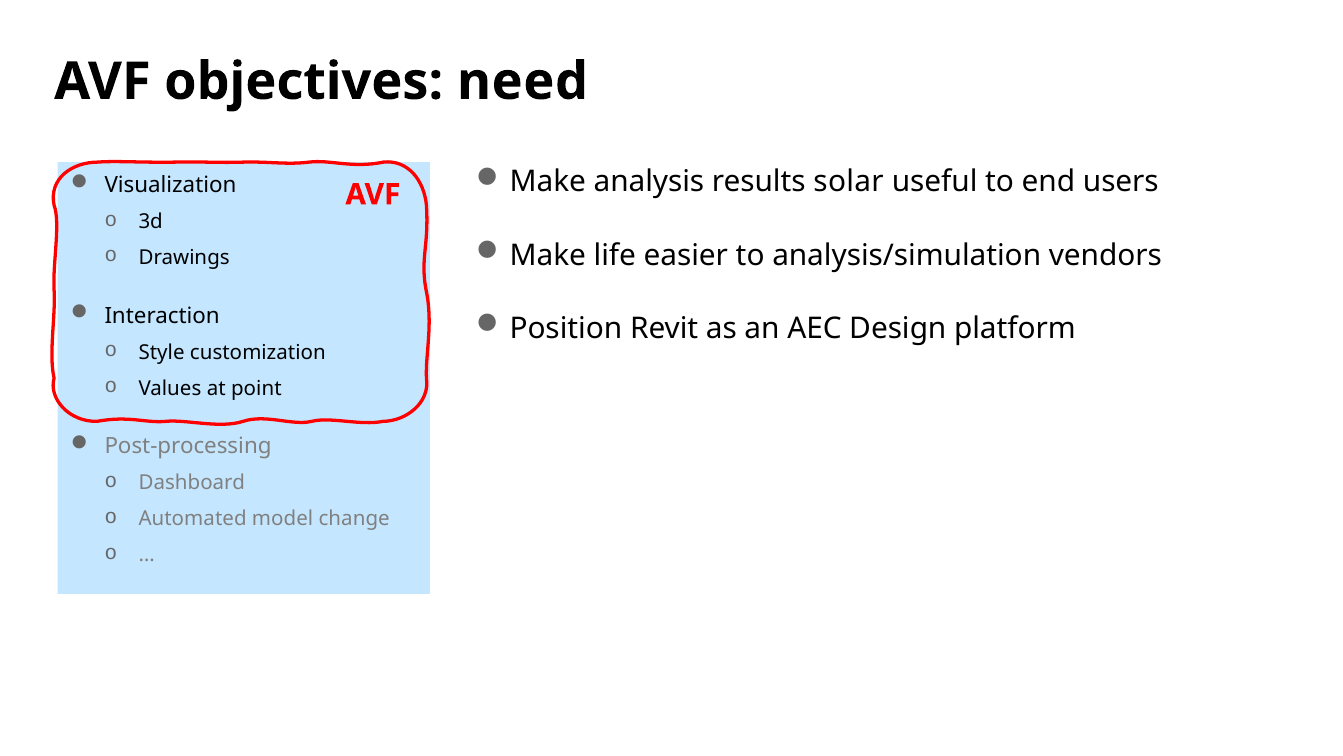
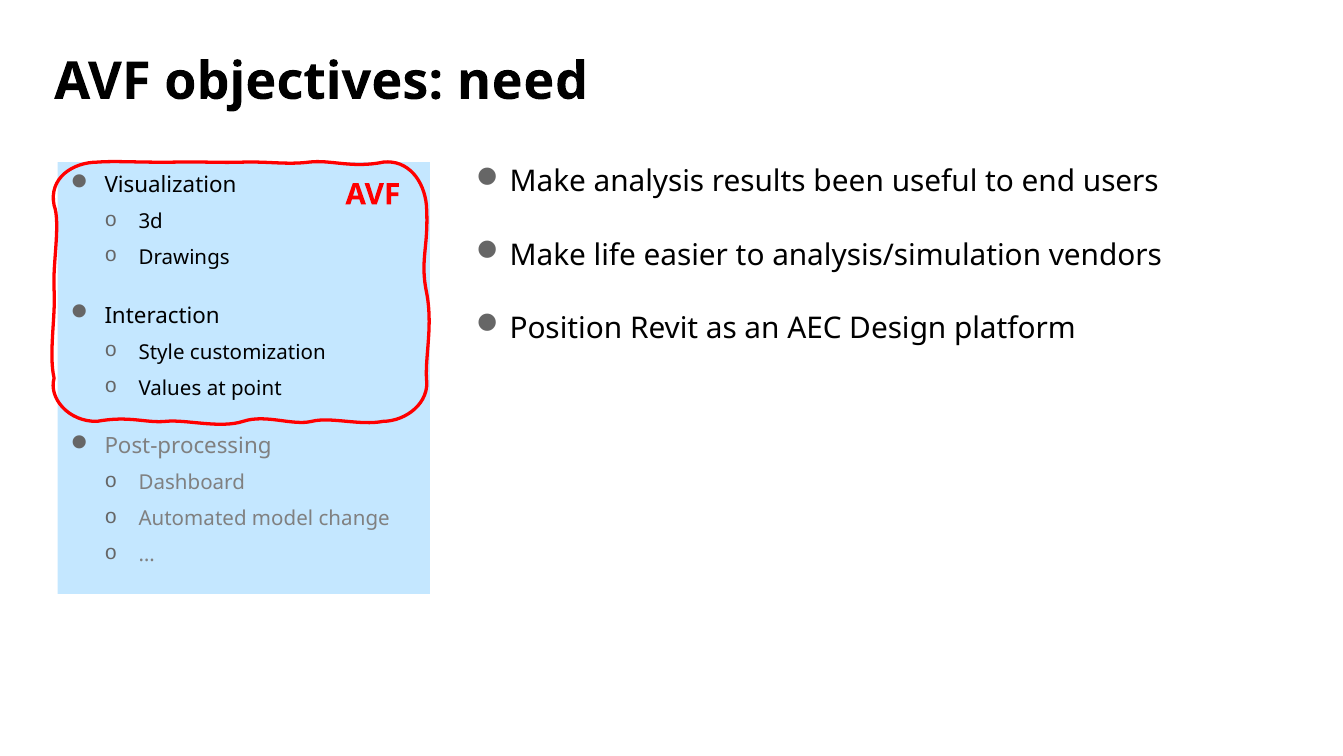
solar: solar -> been
